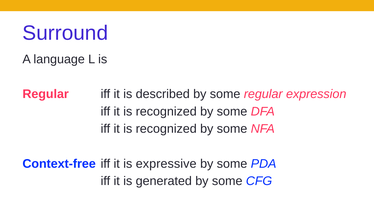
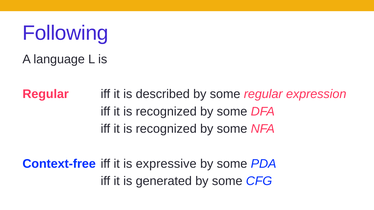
Surround: Surround -> Following
